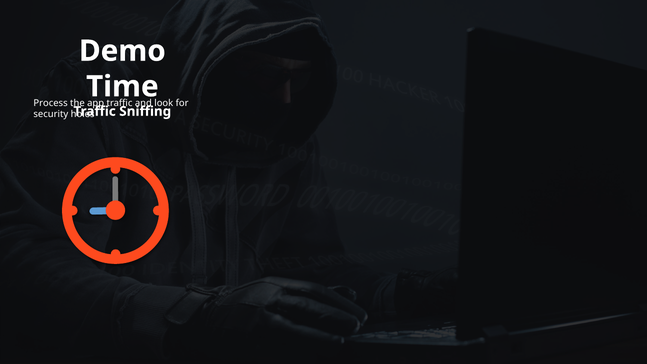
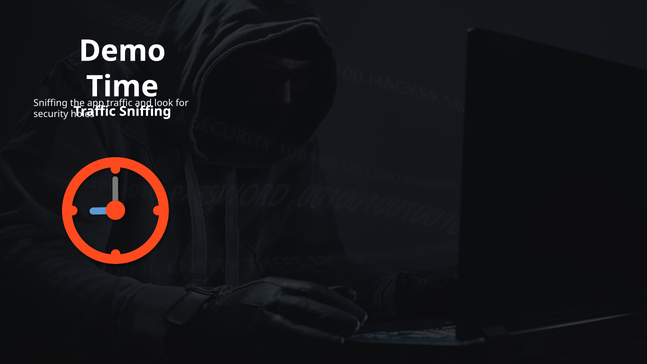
Process at (51, 103): Process -> Sniffing
